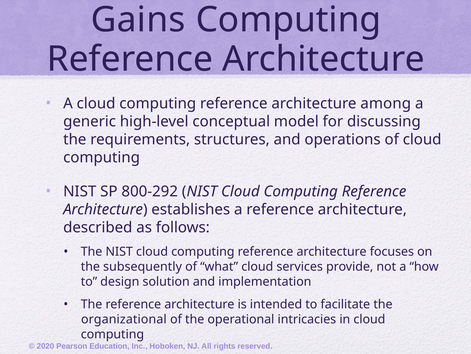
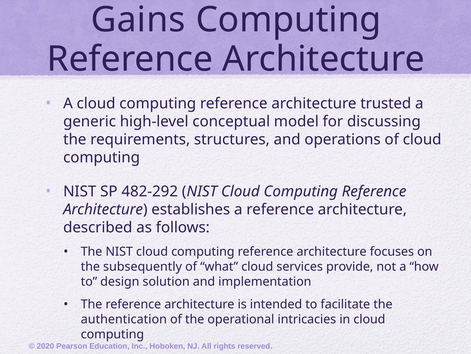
among: among -> trusted
800-292: 800-292 -> 482-292
organizational: organizational -> authentication
